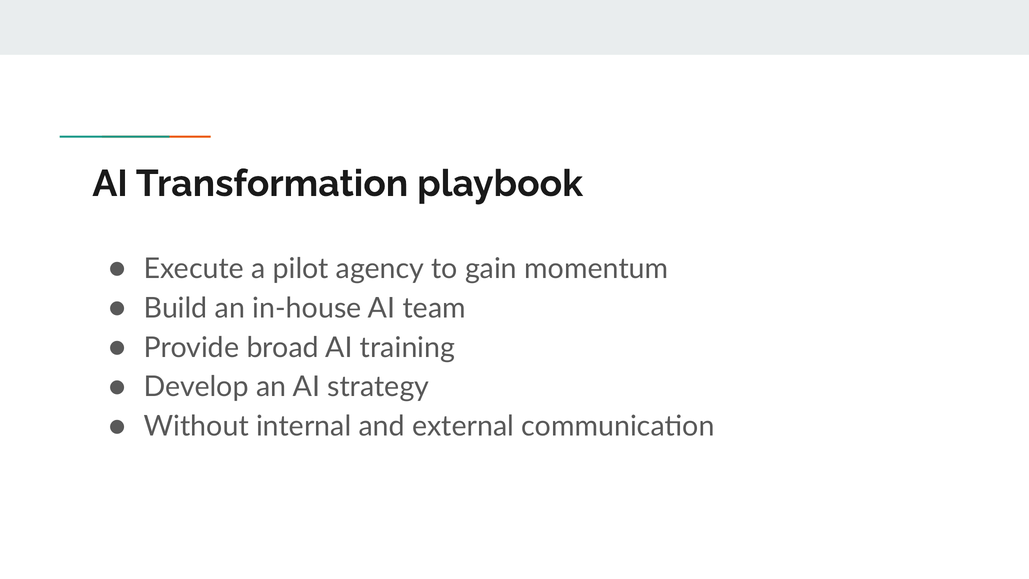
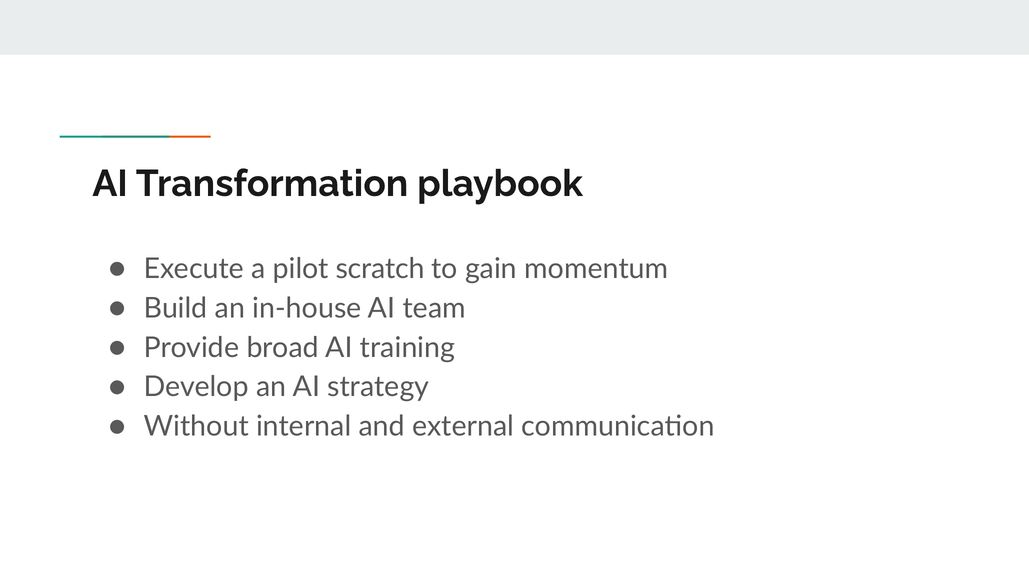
agency: agency -> scratch
